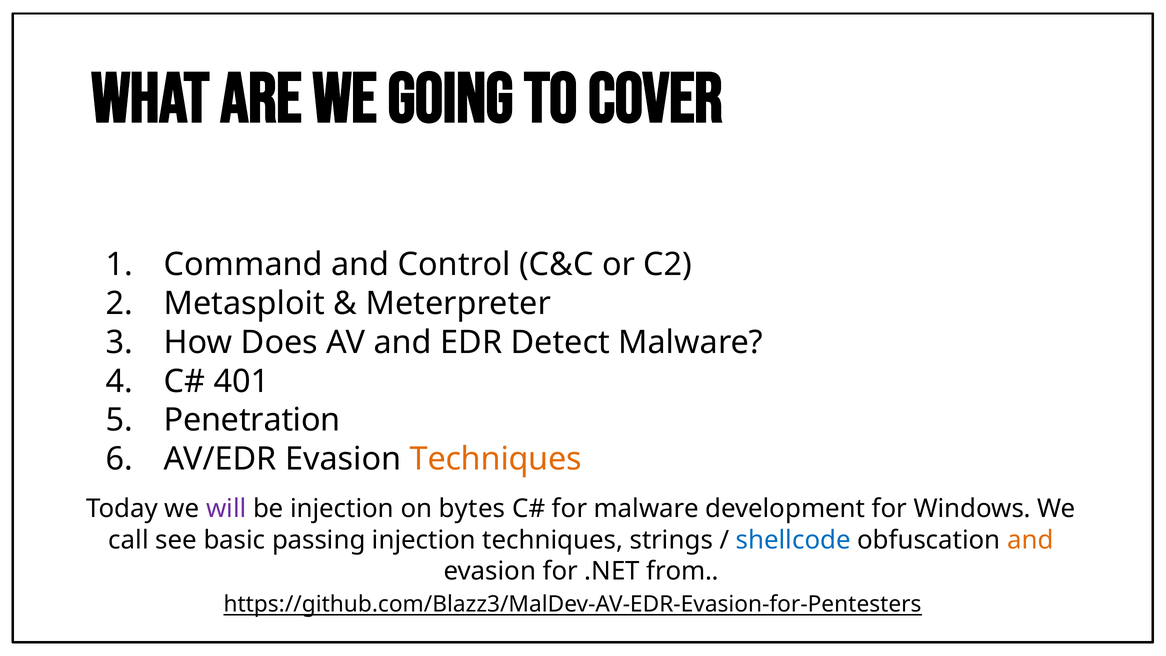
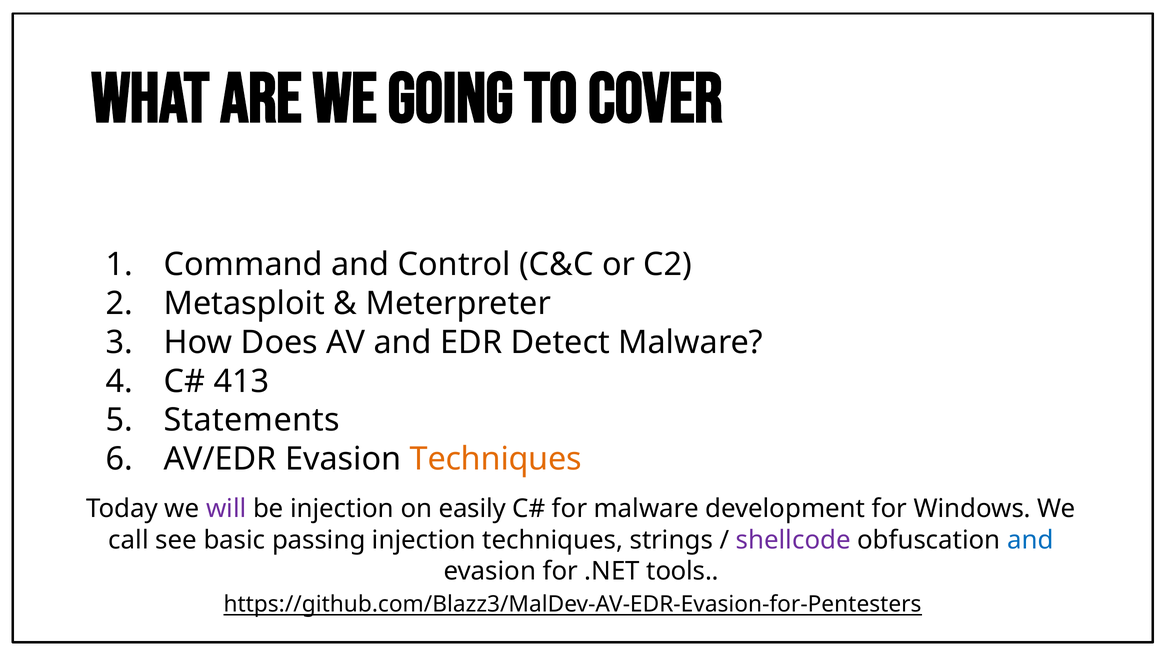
401: 401 -> 413
Penetration: Penetration -> Statements
bytes: bytes -> easily
shellcode colour: blue -> purple
and at (1030, 540) colour: orange -> blue
from: from -> tools
